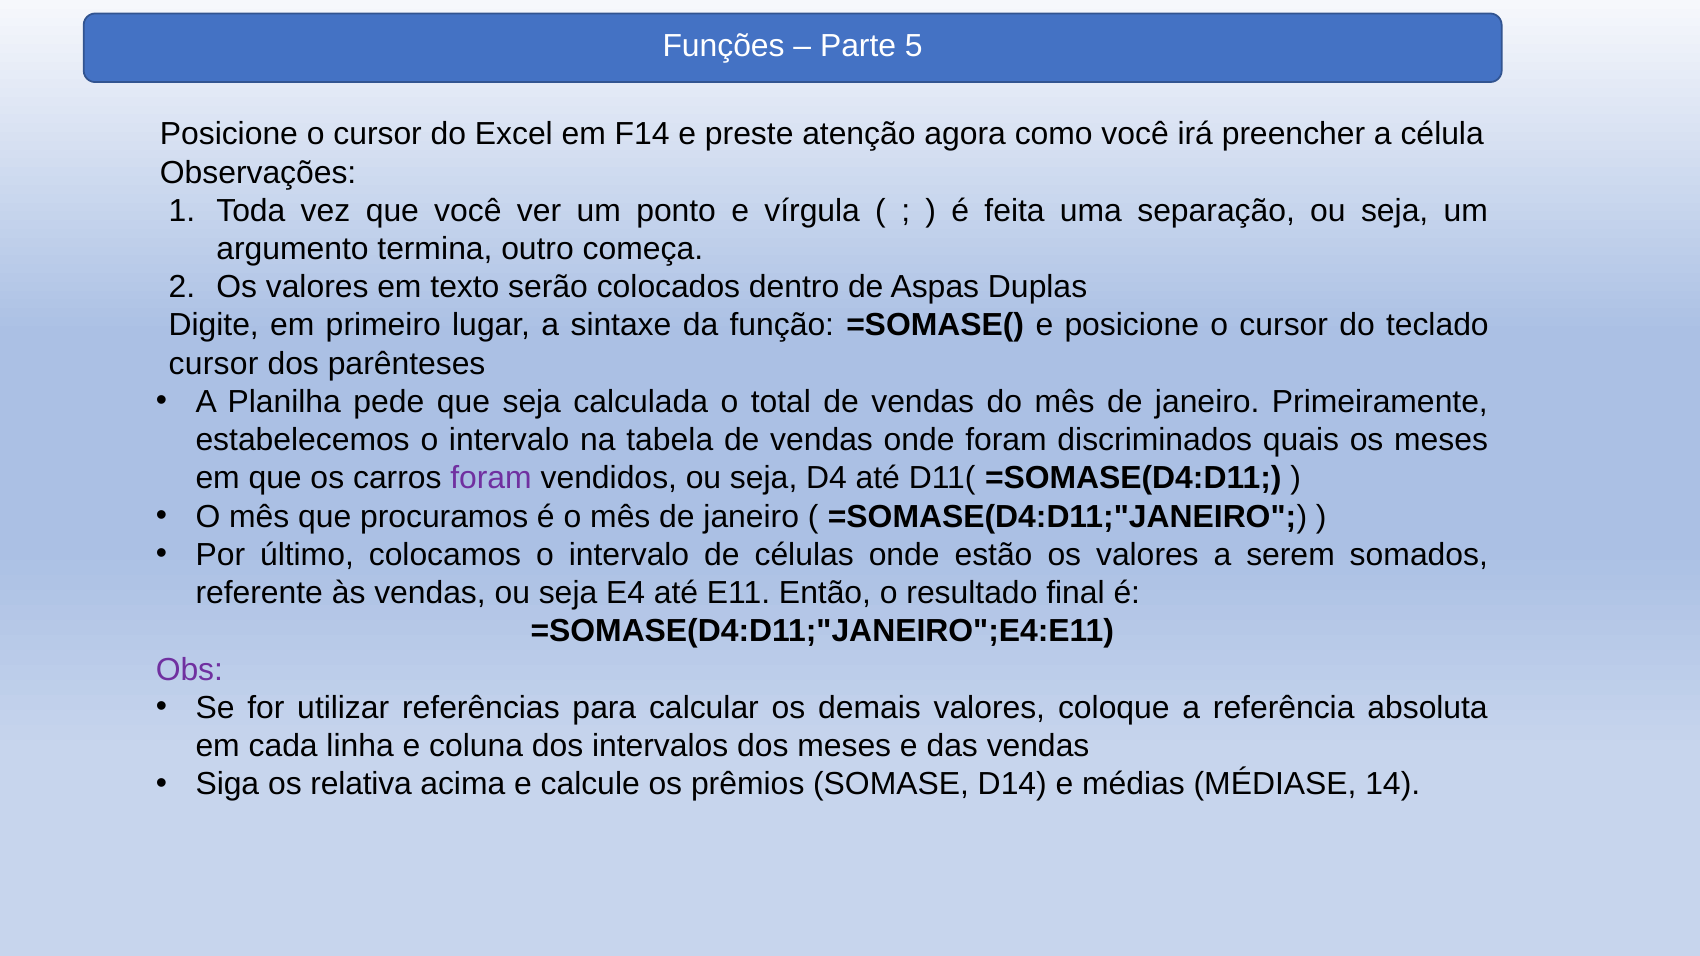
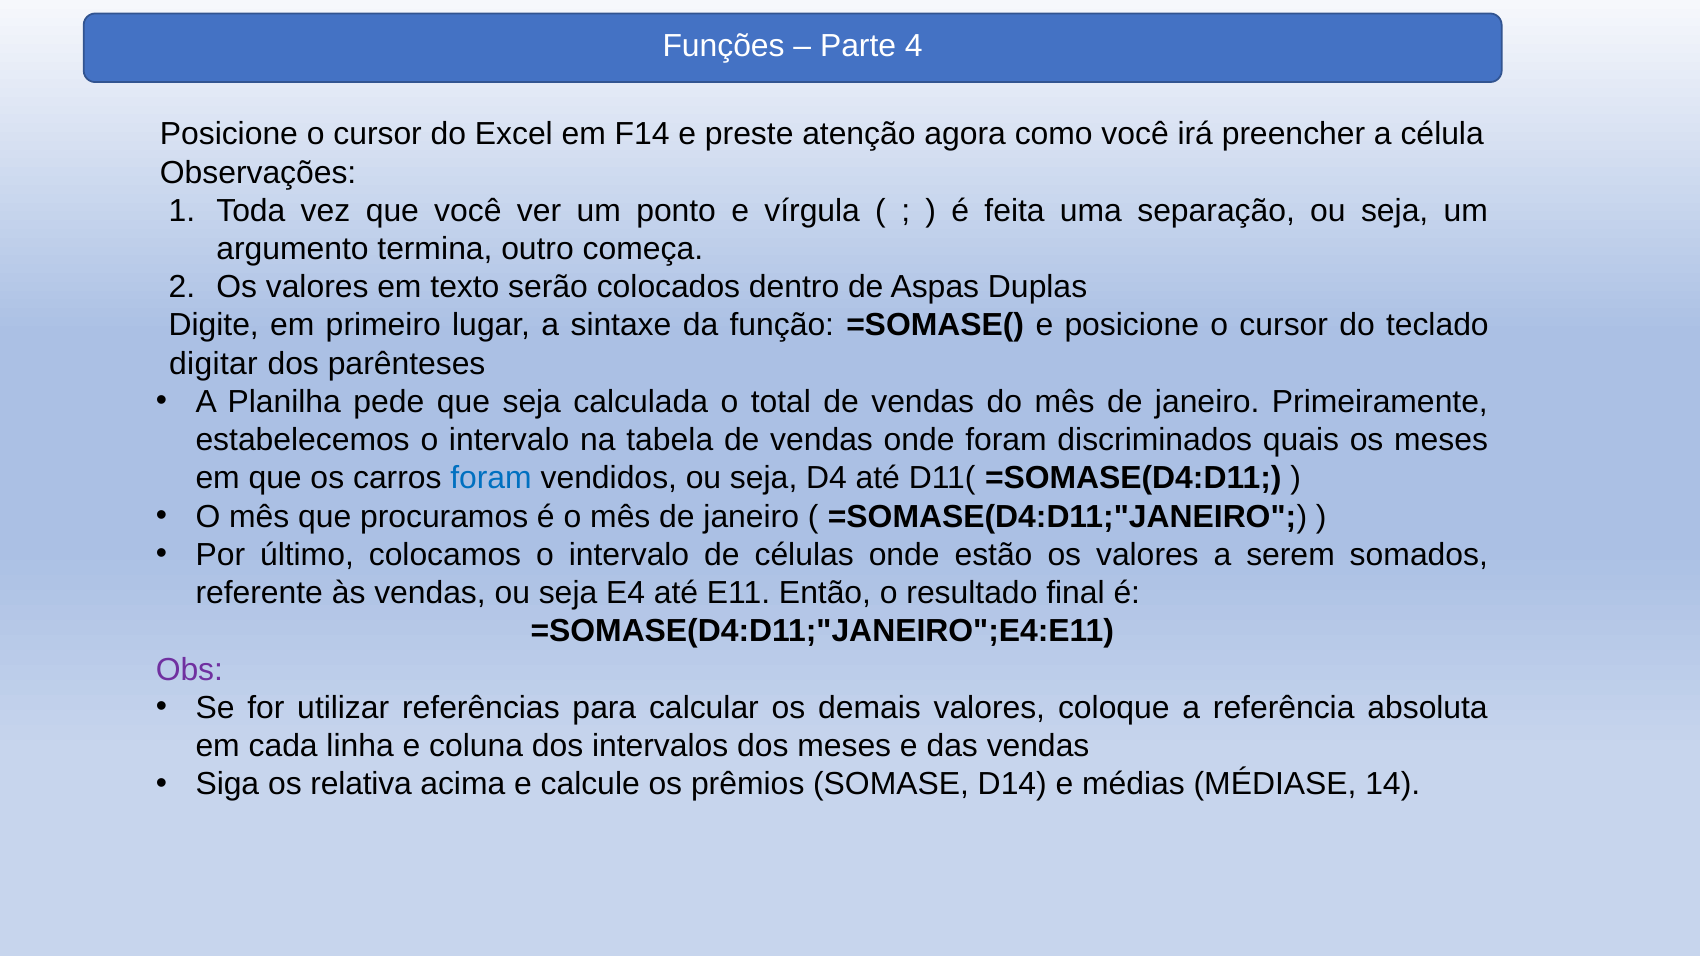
5: 5 -> 4
cursor at (214, 364): cursor -> digitar
foram at (491, 479) colour: purple -> blue
